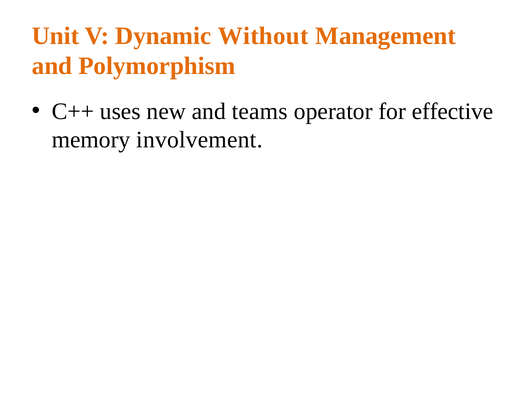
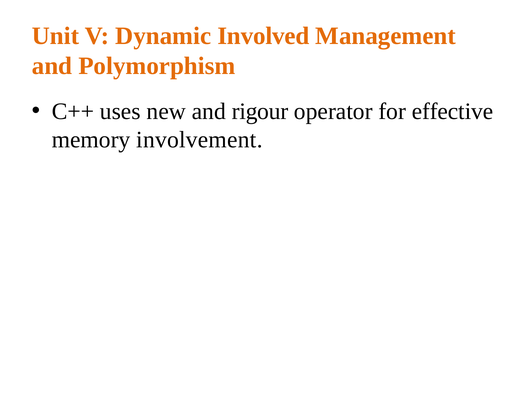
Without: Without -> Involved
teams: teams -> rigour
